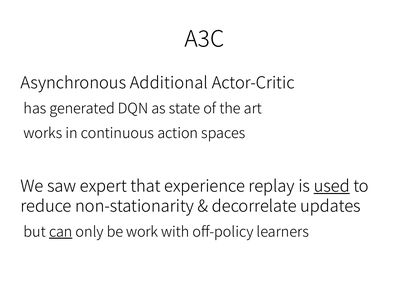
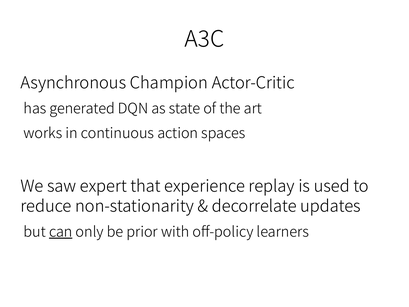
Additional: Additional -> Champion
used underline: present -> none
work: work -> prior
